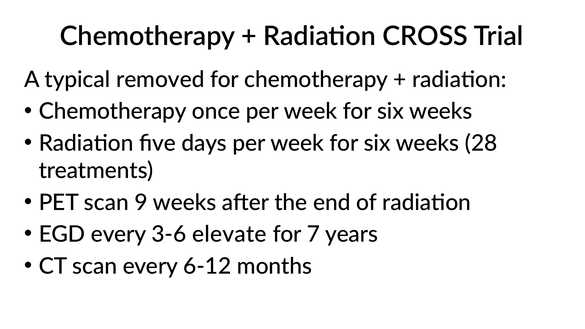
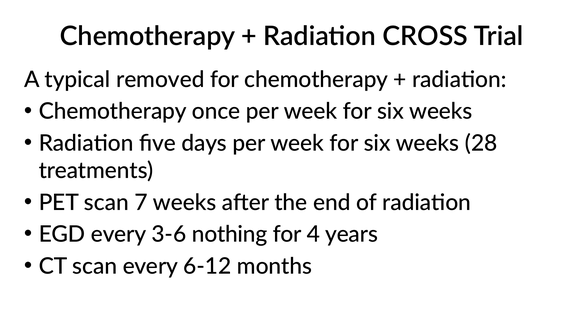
9: 9 -> 7
elevate: elevate -> nothing
7: 7 -> 4
